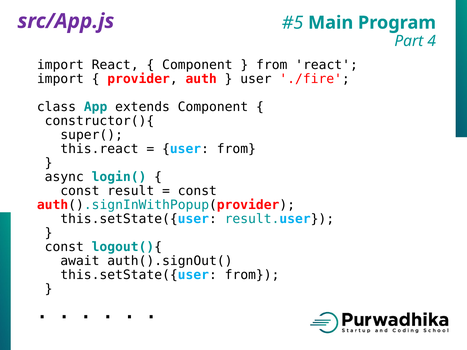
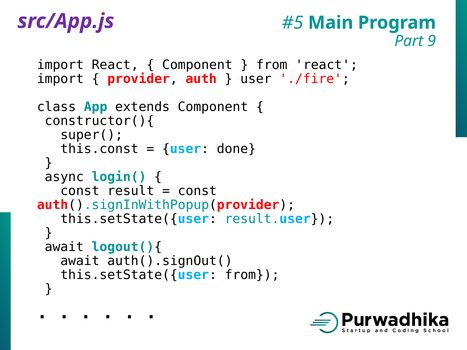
4: 4 -> 9
this.react: this.react -> this.const
user from: from -> done
const at (64, 247): const -> await
